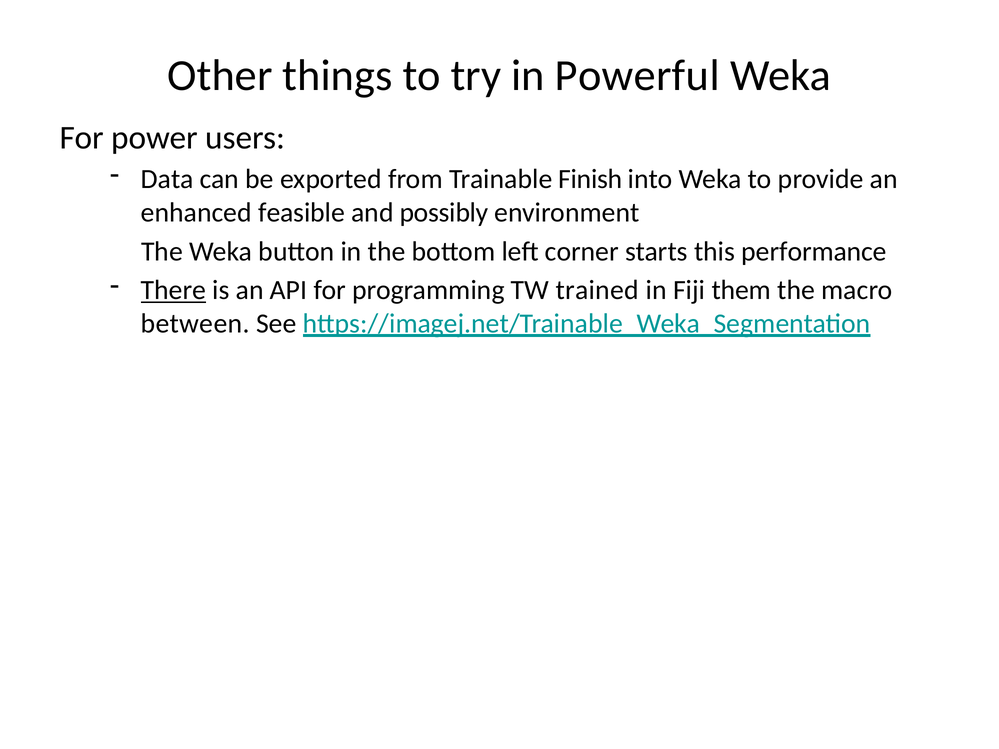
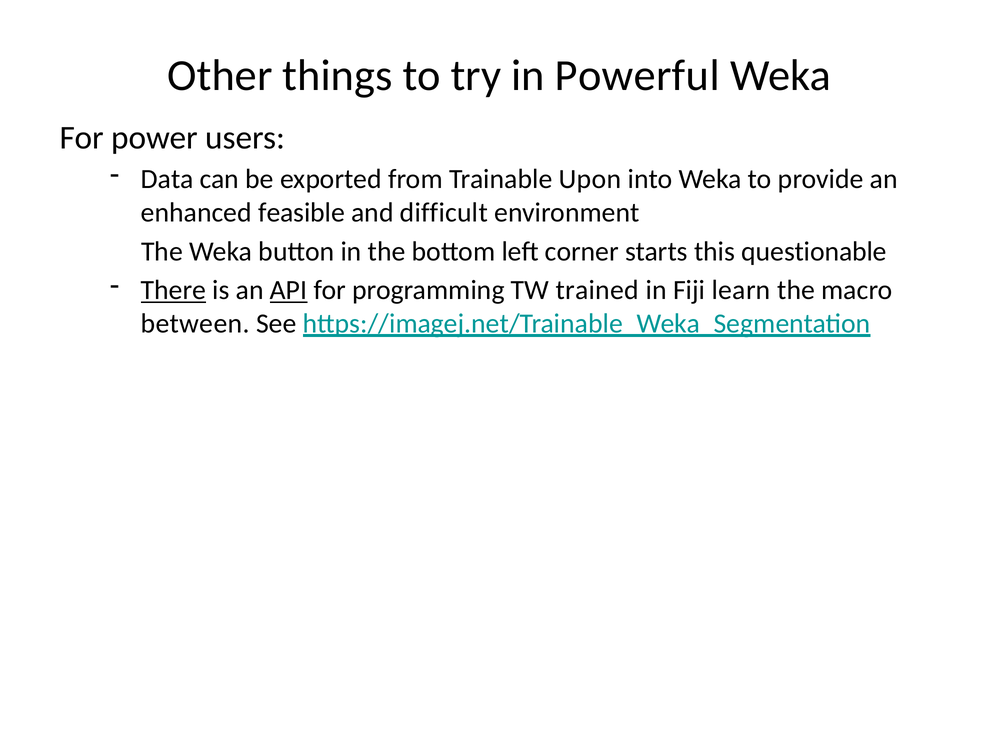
Finish: Finish -> Upon
possibly: possibly -> difficult
performance: performance -> questionable
API underline: none -> present
them: them -> learn
